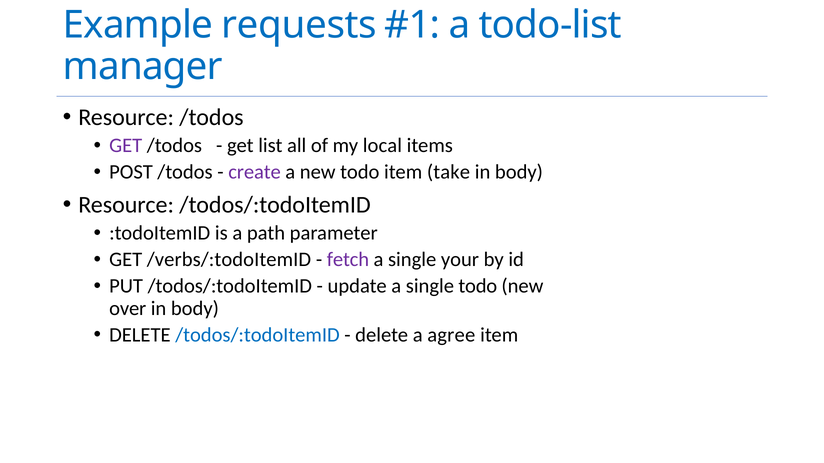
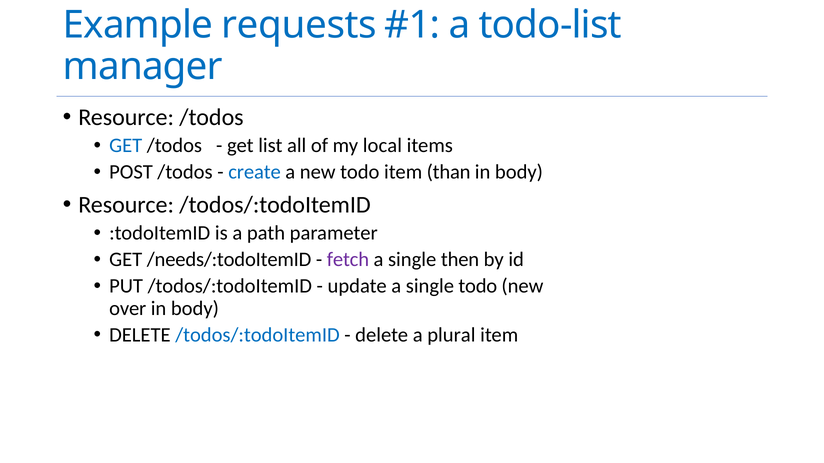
GET at (126, 146) colour: purple -> blue
create colour: purple -> blue
take: take -> than
/verbs/:todoItemID: /verbs/:todoItemID -> /needs/:todoItemID
your: your -> then
agree: agree -> plural
